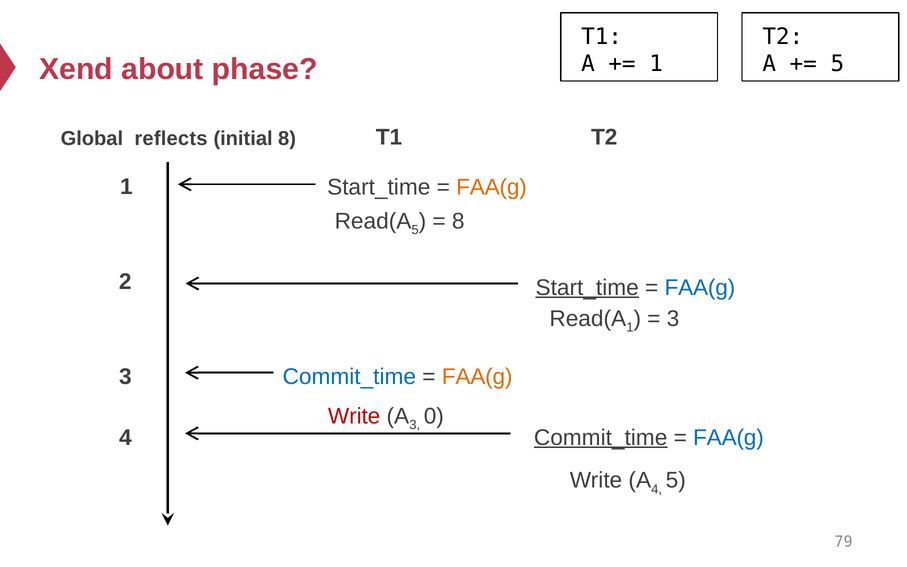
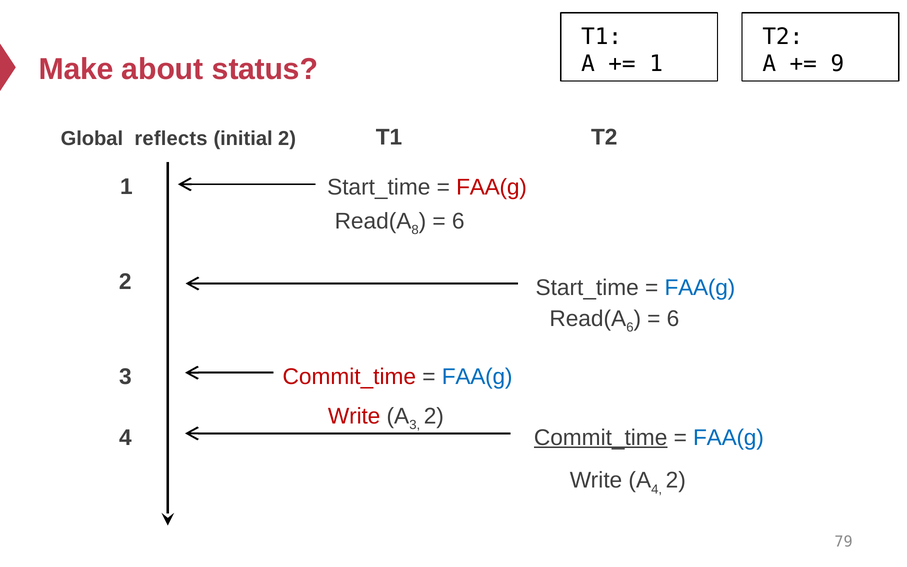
5 at (837, 64): 5 -> 9
Xend: Xend -> Make
phase: phase -> status
initial 8: 8 -> 2
FAA(g at (492, 187) colour: orange -> red
5 at (415, 230): 5 -> 8
8 at (458, 221): 8 -> 6
Start_time at (587, 288) underline: present -> none
1 at (630, 327): 1 -> 6
3 at (673, 318): 3 -> 6
Commit_time at (349, 377) colour: blue -> red
FAA(g at (477, 377) colour: orange -> blue
3 0: 0 -> 2
4 5: 5 -> 2
